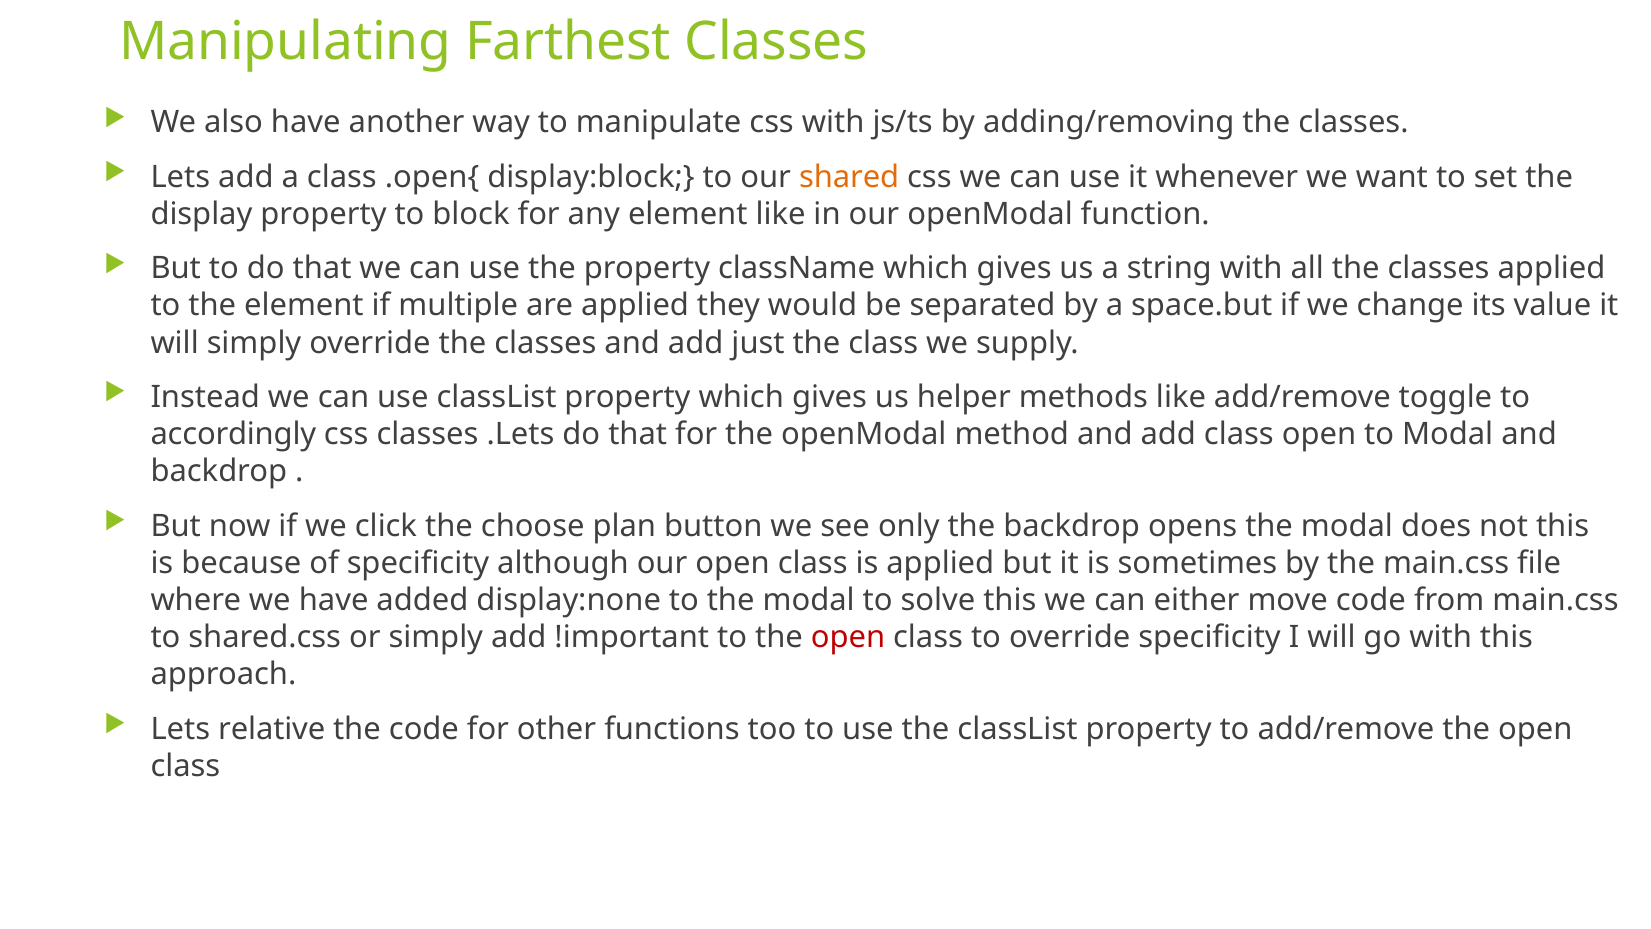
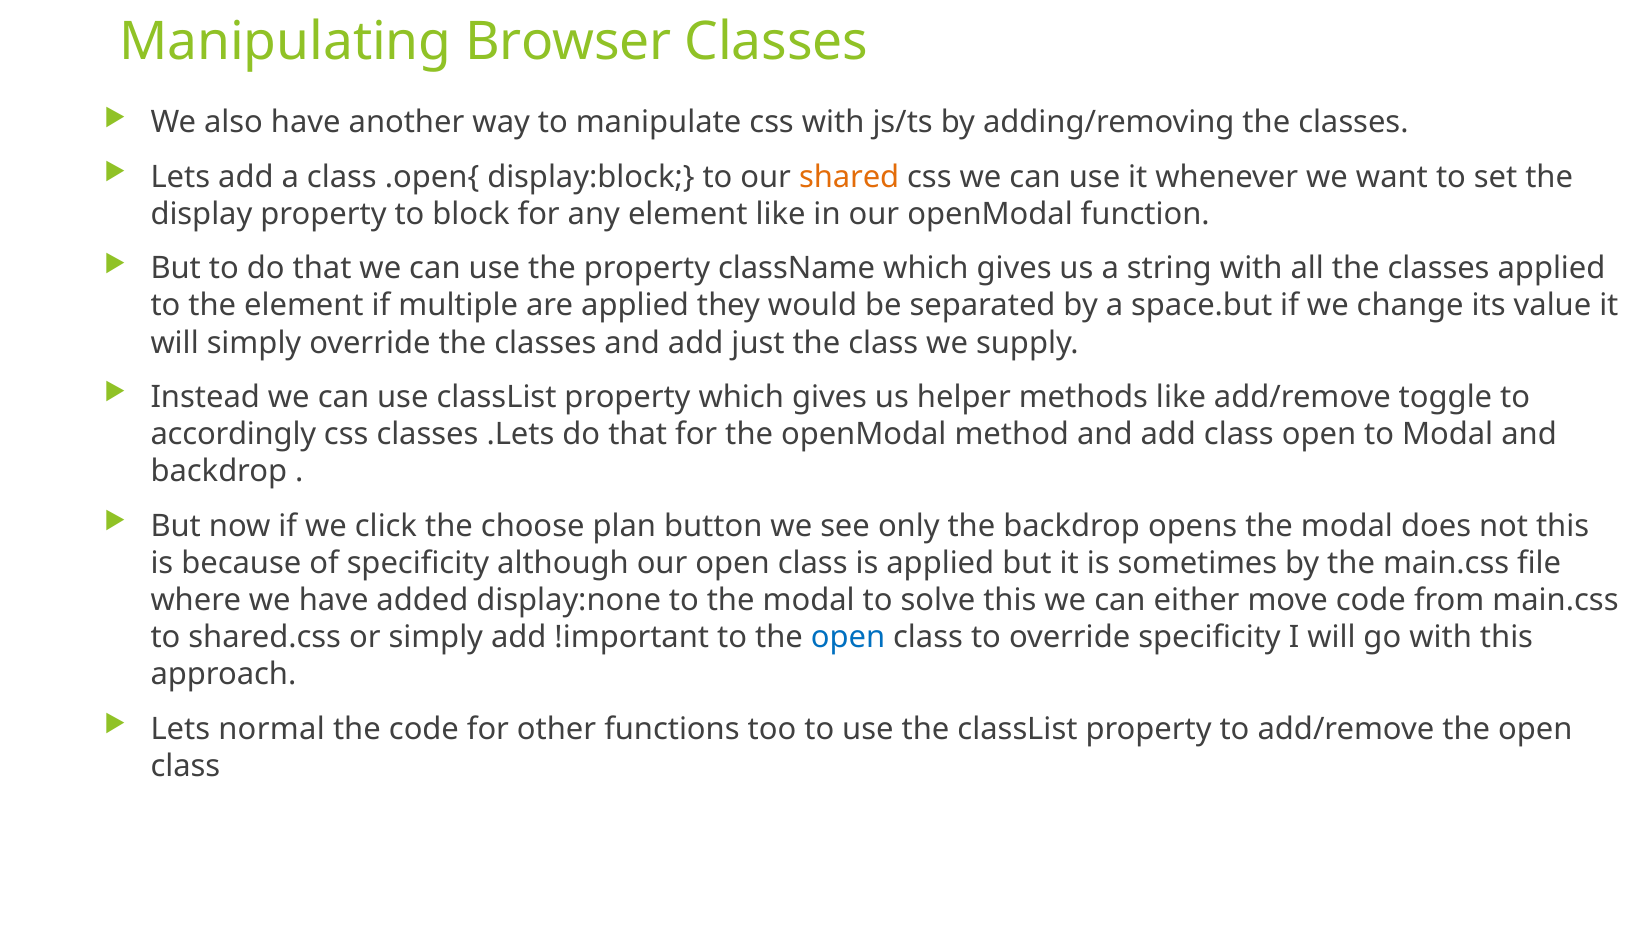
Farthest: Farthest -> Browser
open at (848, 637) colour: red -> blue
relative: relative -> normal
